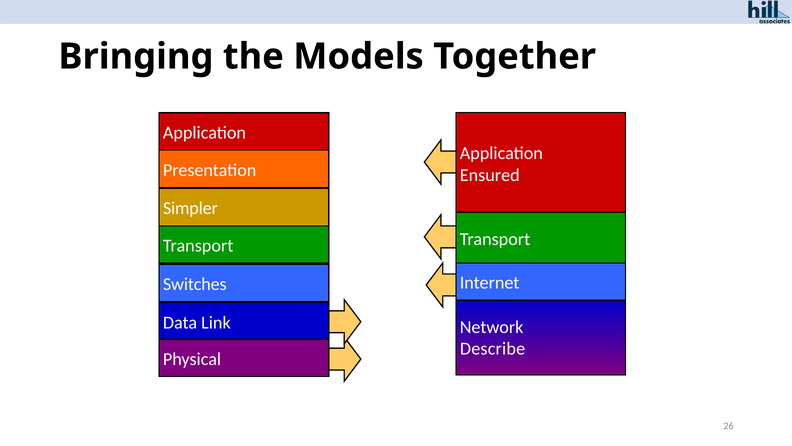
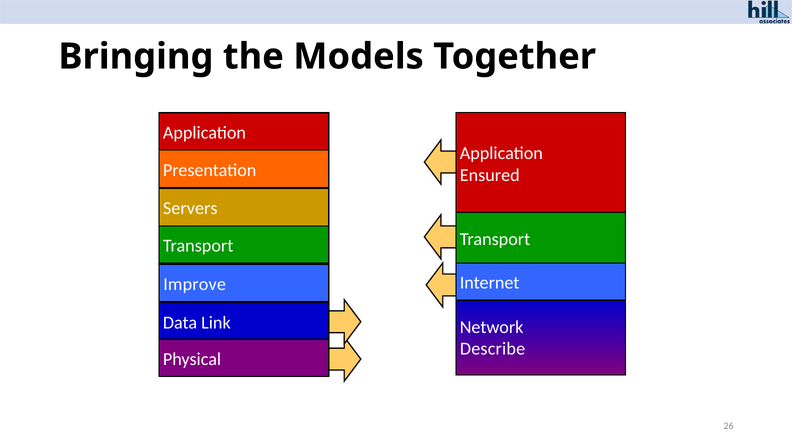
Simpler: Simpler -> Servers
Switches: Switches -> Improve
